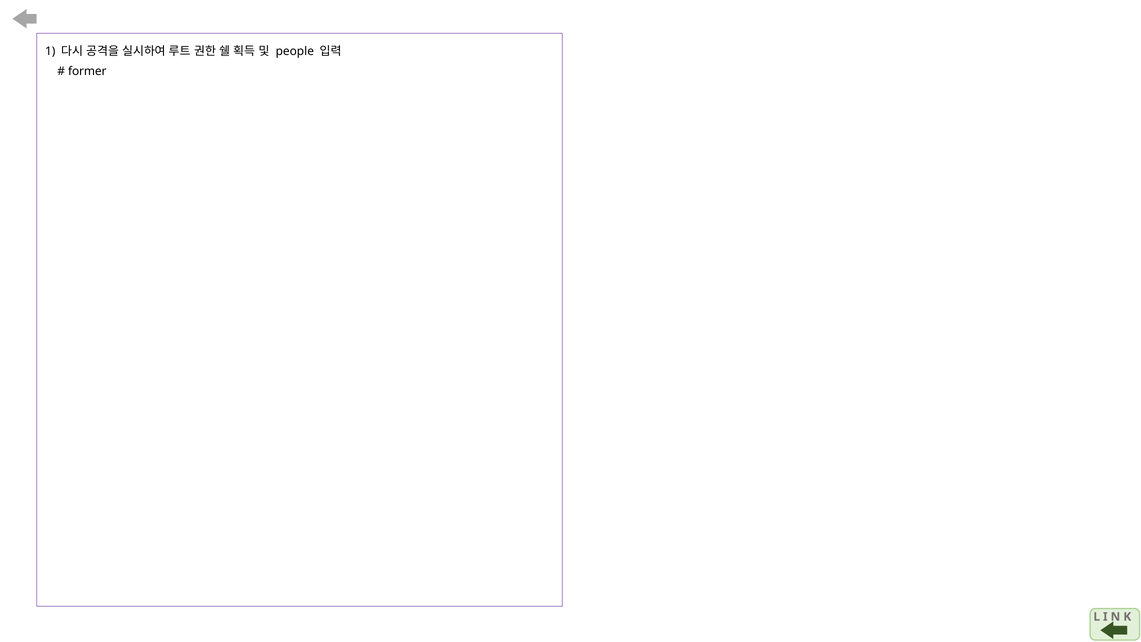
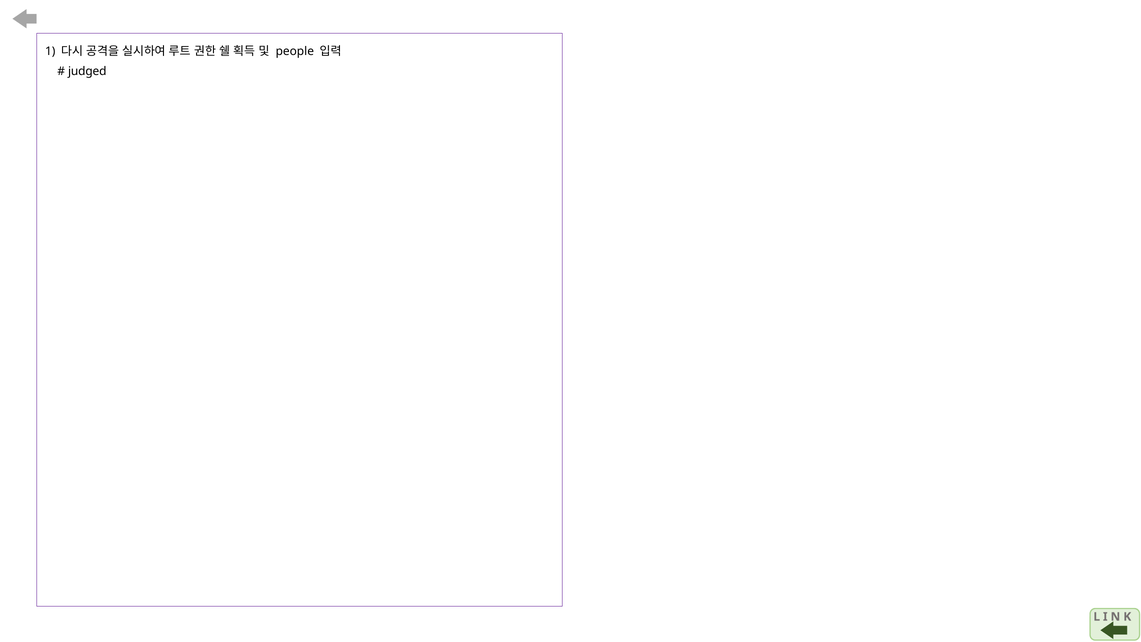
former: former -> judged
